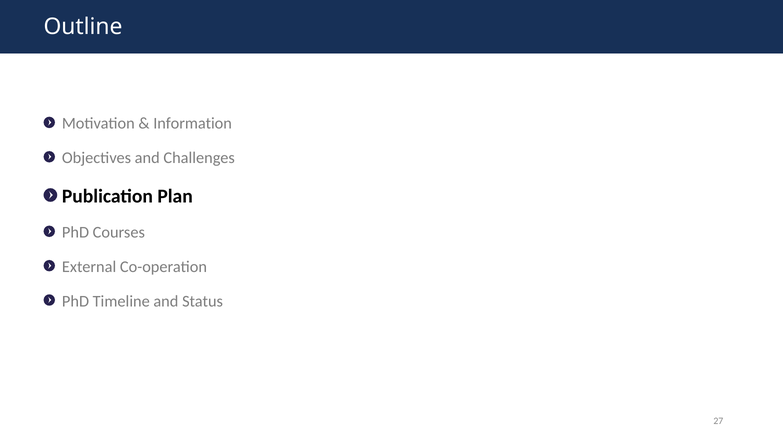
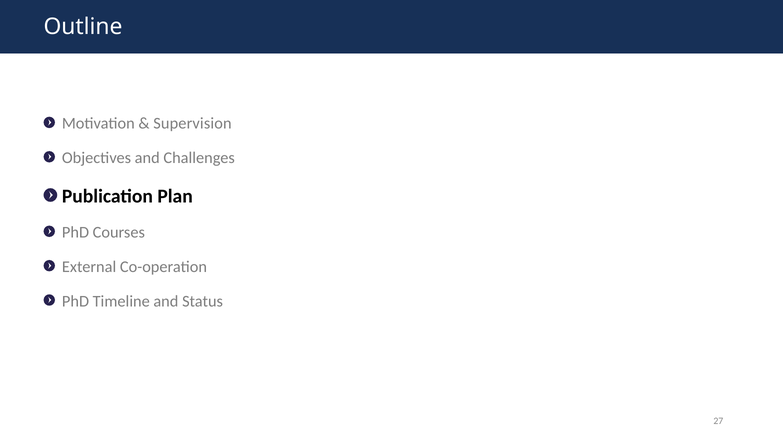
Information: Information -> Supervision
